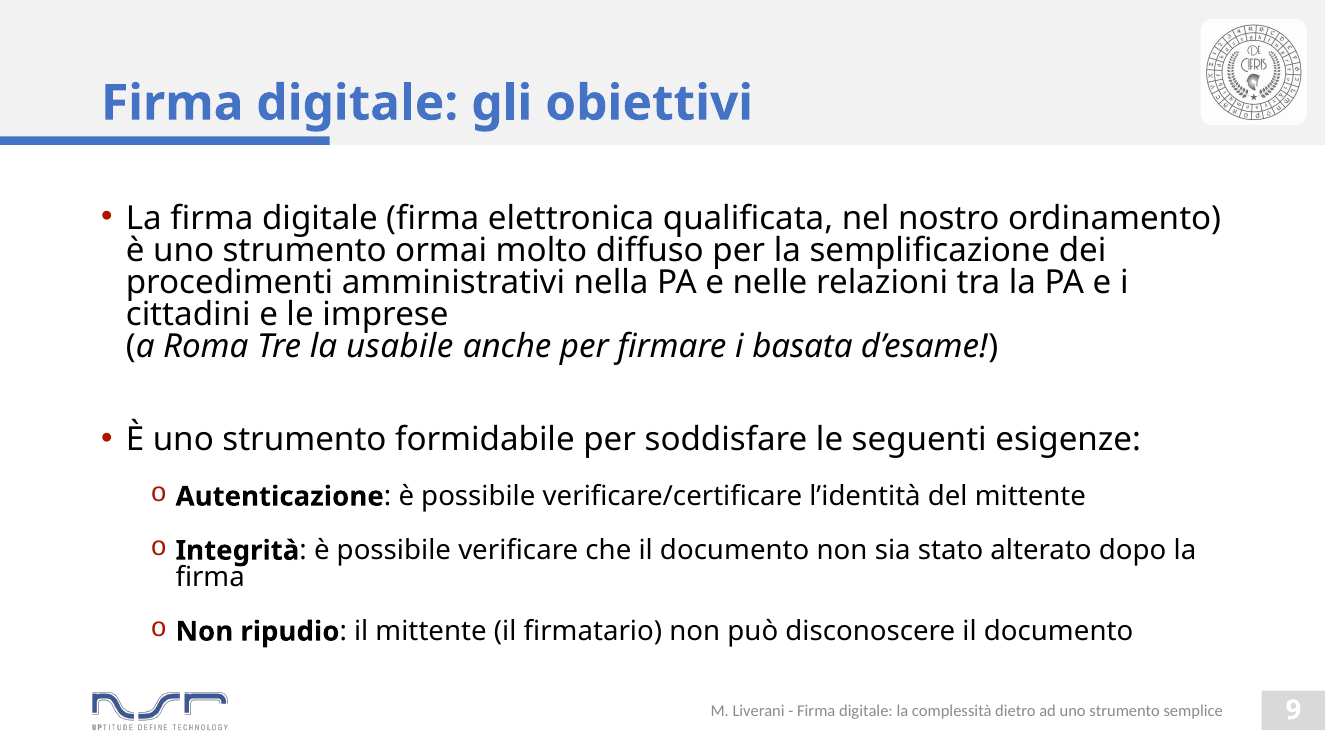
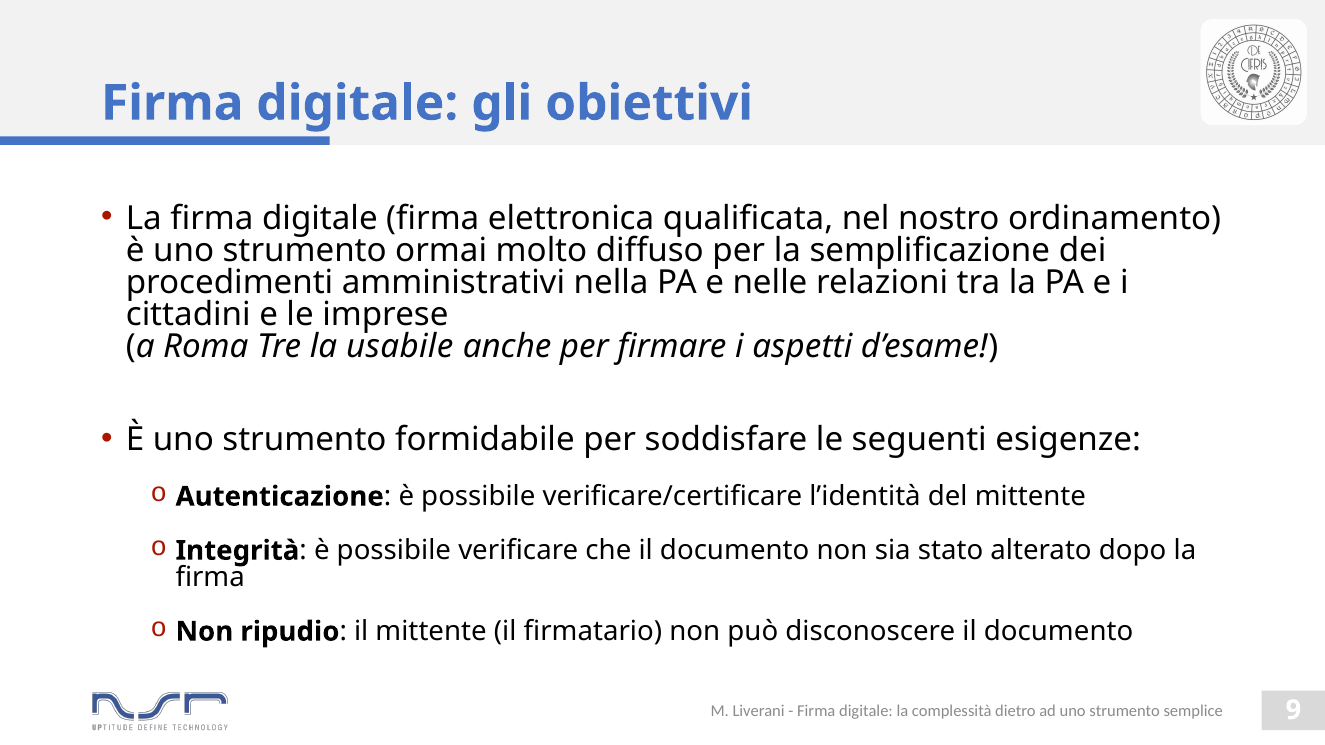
basata: basata -> aspetti
